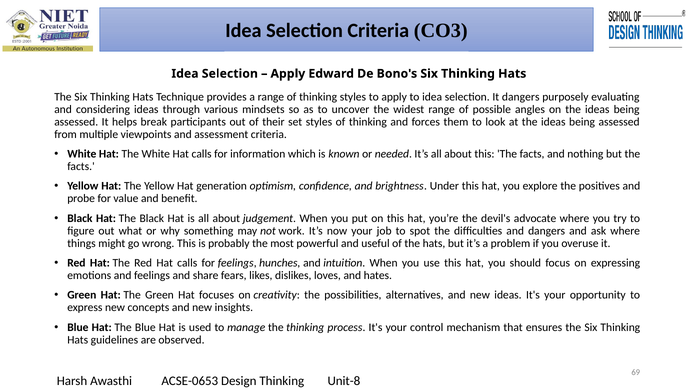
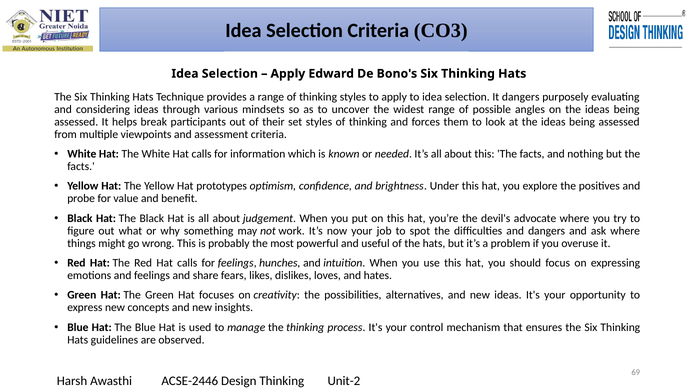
generation: generation -> prototypes
ACSE-0653: ACSE-0653 -> ACSE-2446
Unit-8: Unit-8 -> Unit-2
